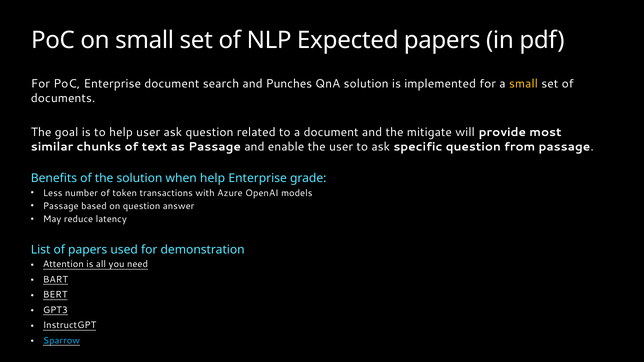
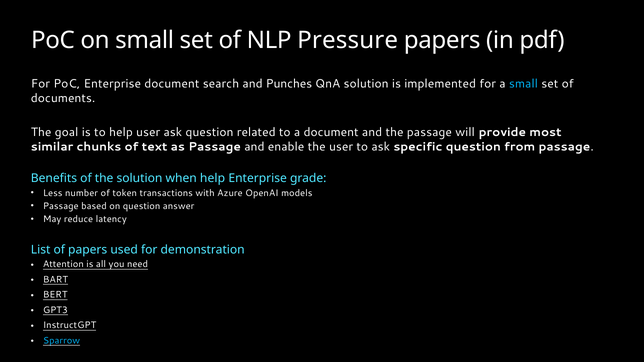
Expected: Expected -> Pressure
small at (523, 84) colour: yellow -> light blue
the mitigate: mitigate -> passage
